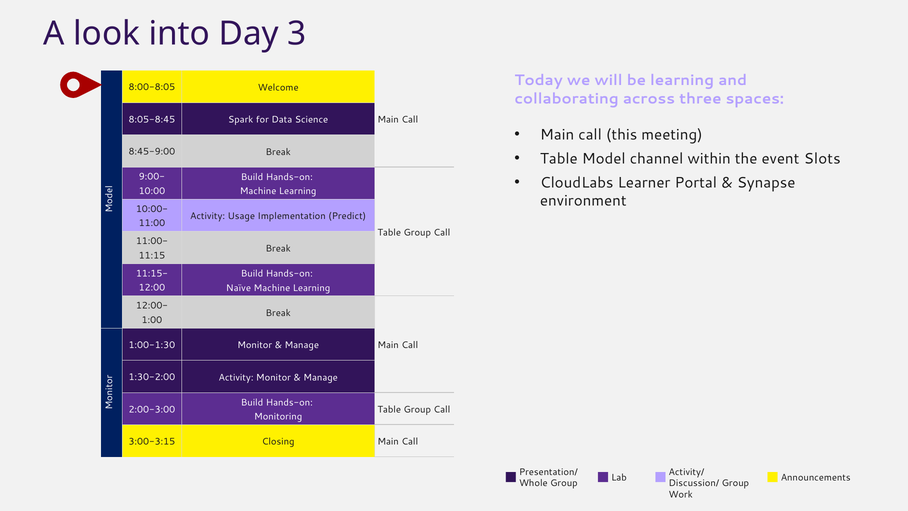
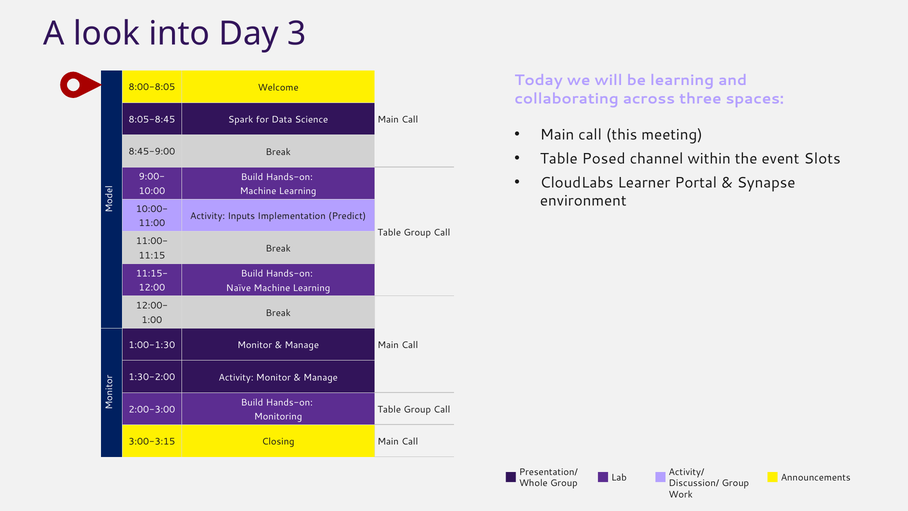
Model: Model -> Posed
Usage: Usage -> Inputs
